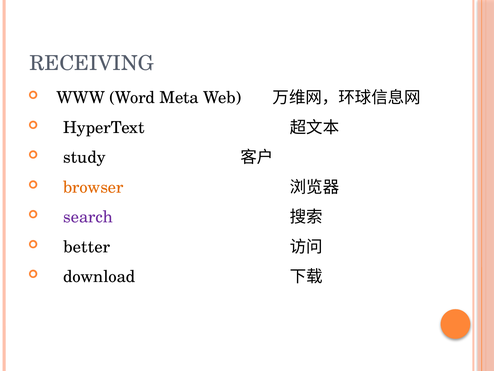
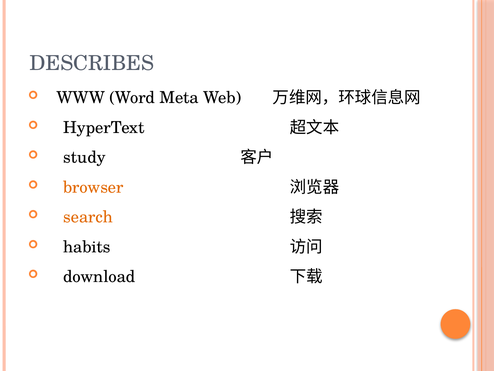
RECEIVING: RECEIVING -> DESCRIBES
search colour: purple -> orange
better: better -> habits
